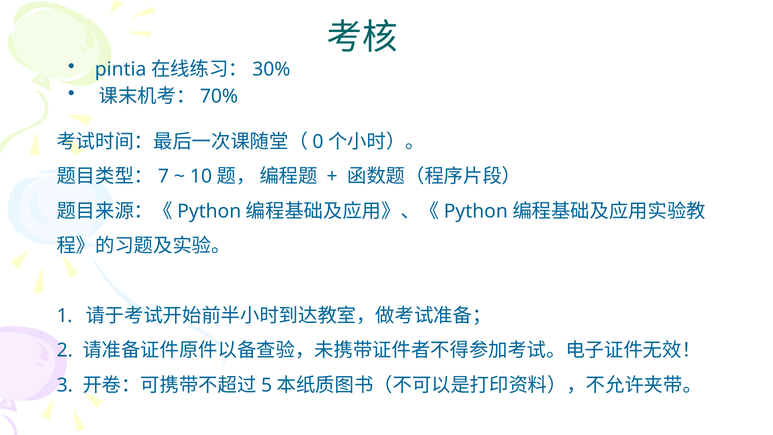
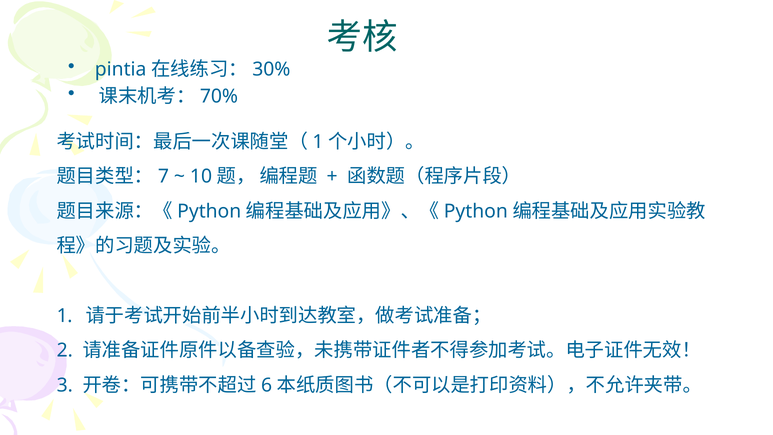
0 at (318, 142): 0 -> 1
5: 5 -> 6
